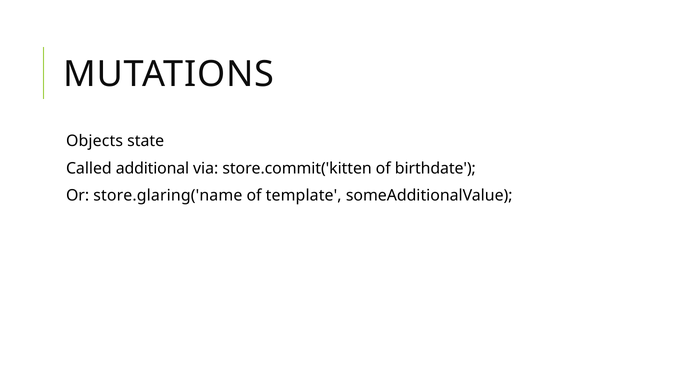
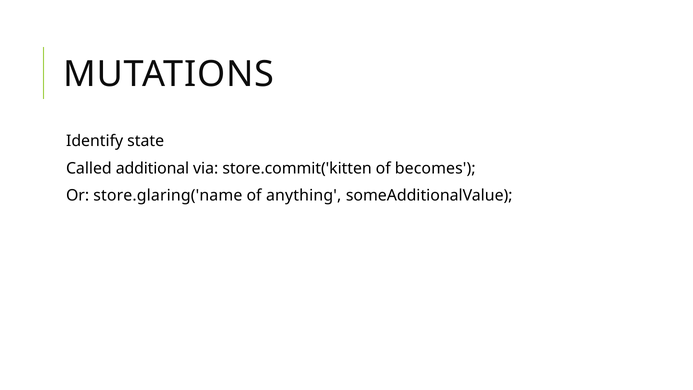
Objects: Objects -> Identify
birthdate: birthdate -> becomes
template: template -> anything
